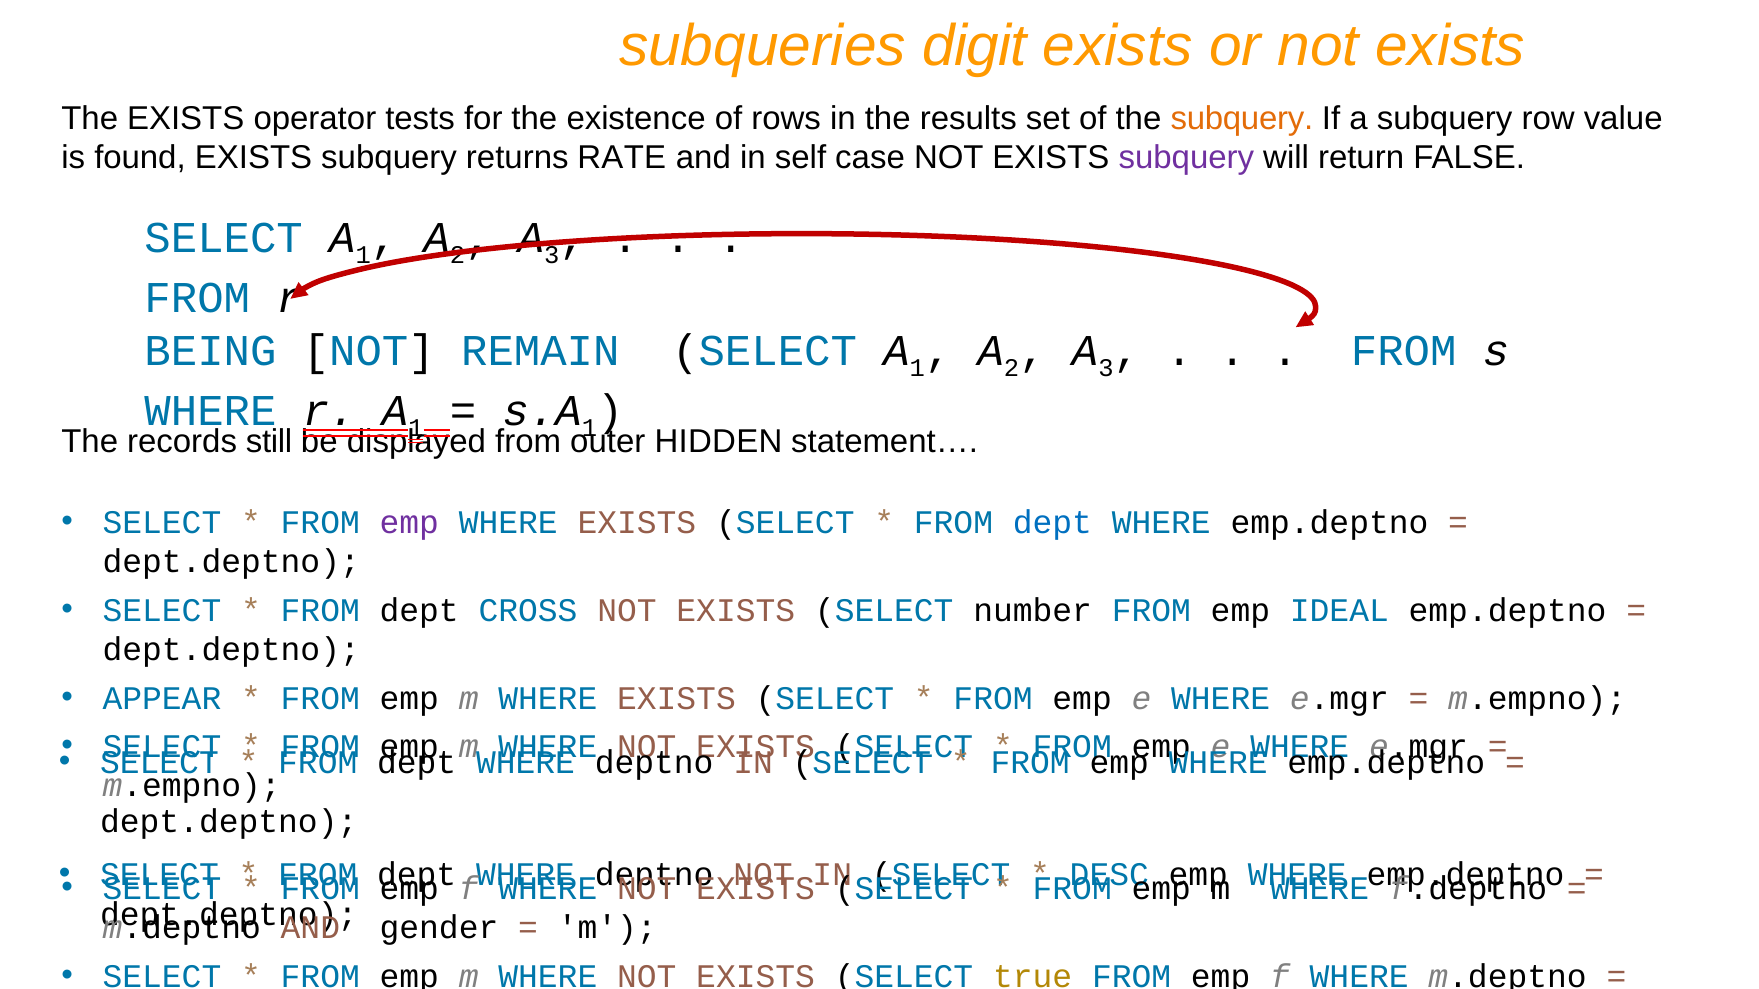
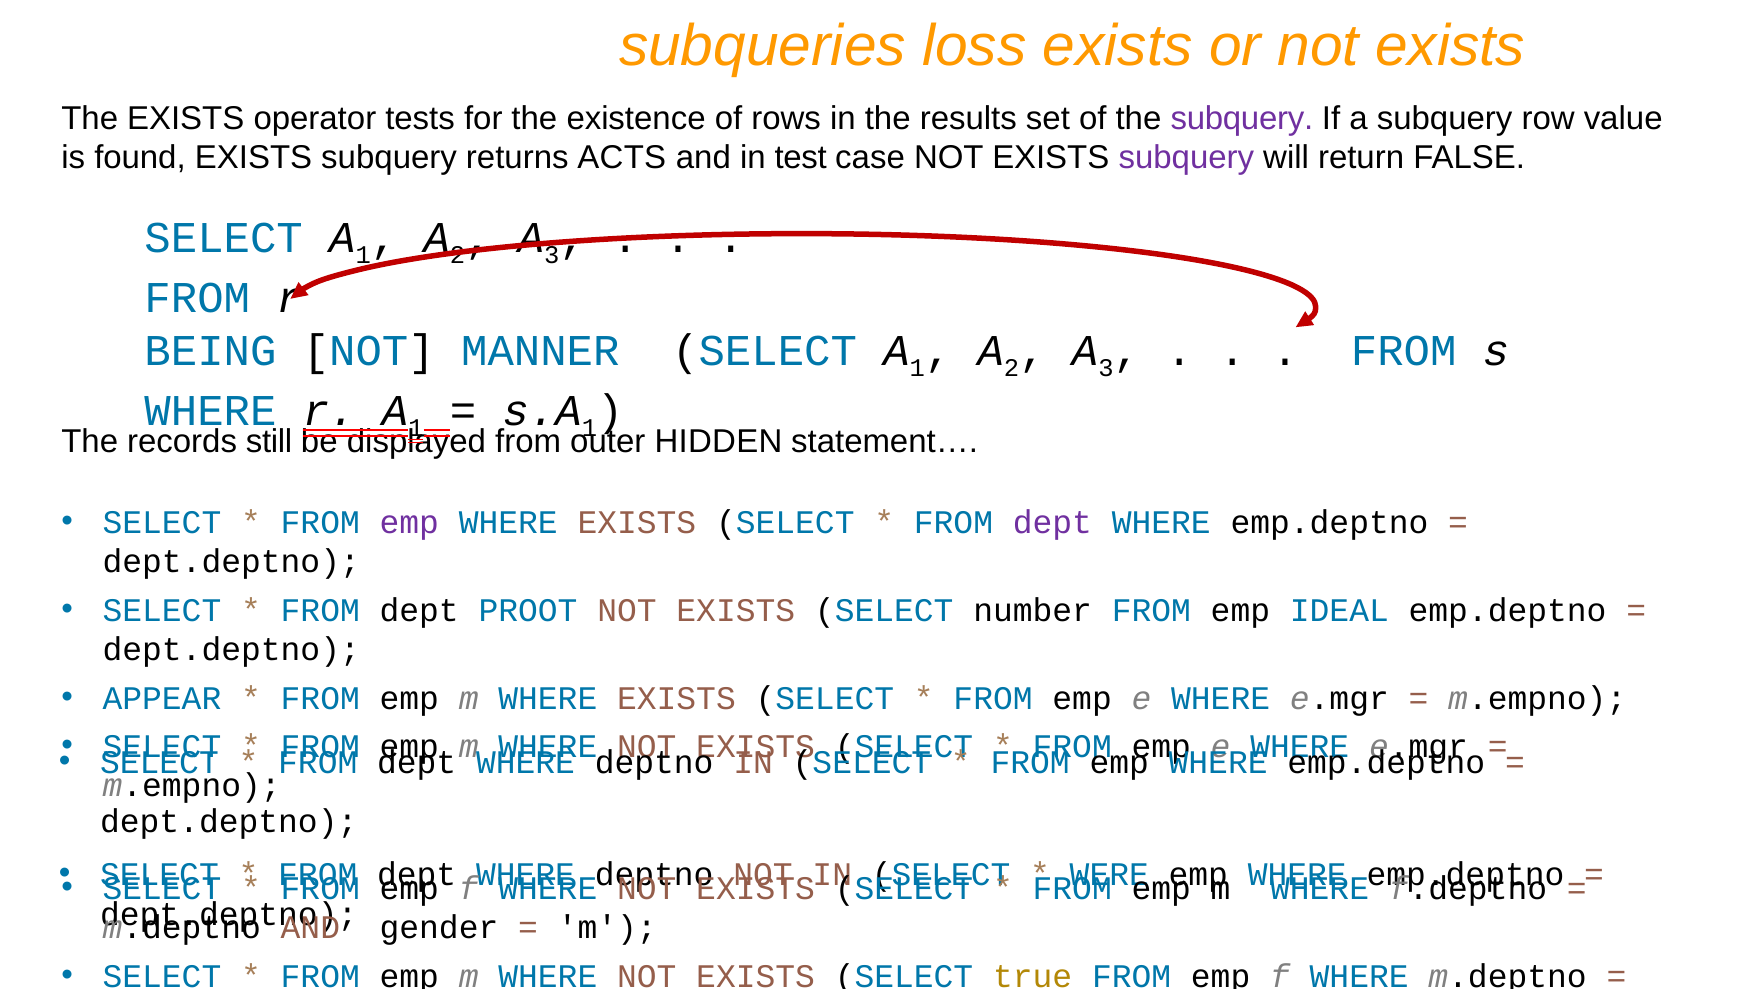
digit: digit -> loss
subquery at (1242, 118) colour: orange -> purple
RATE: RATE -> ACTS
self: self -> test
REMAIN: REMAIN -> MANNER
dept at (1052, 523) colour: blue -> purple
CROSS: CROSS -> PROOT
DESC: DESC -> WERE
